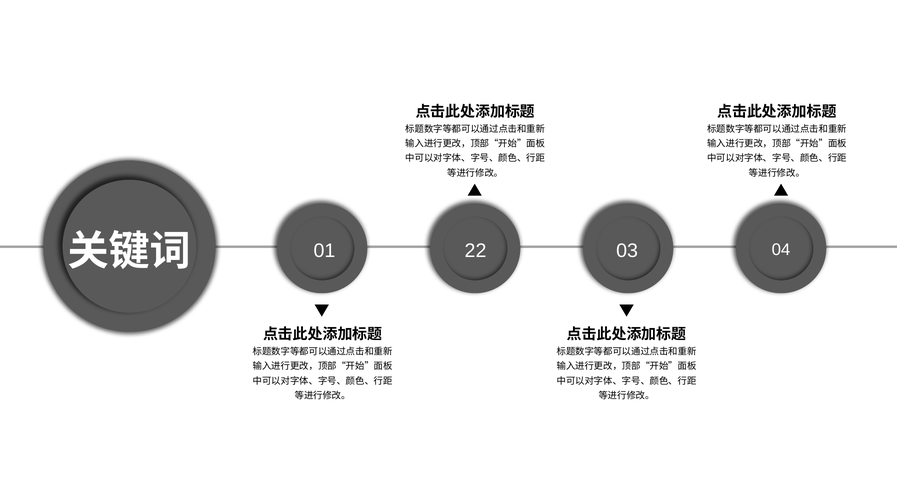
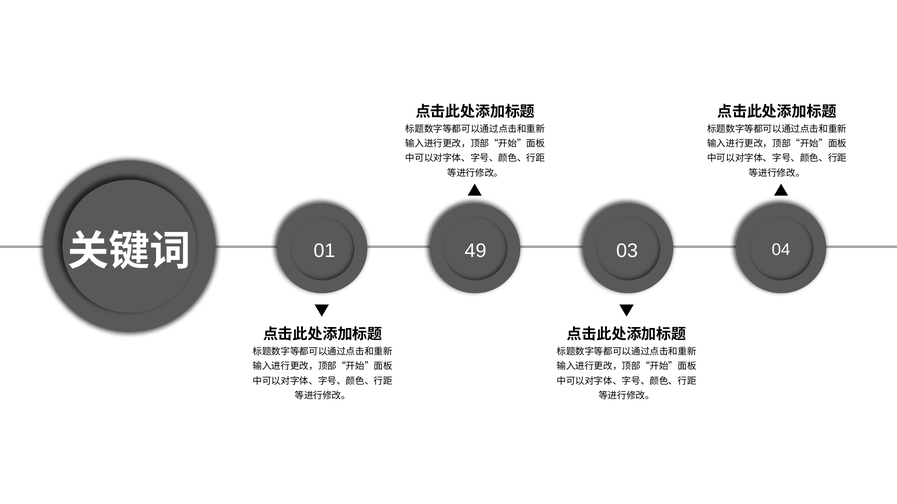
22: 22 -> 49
